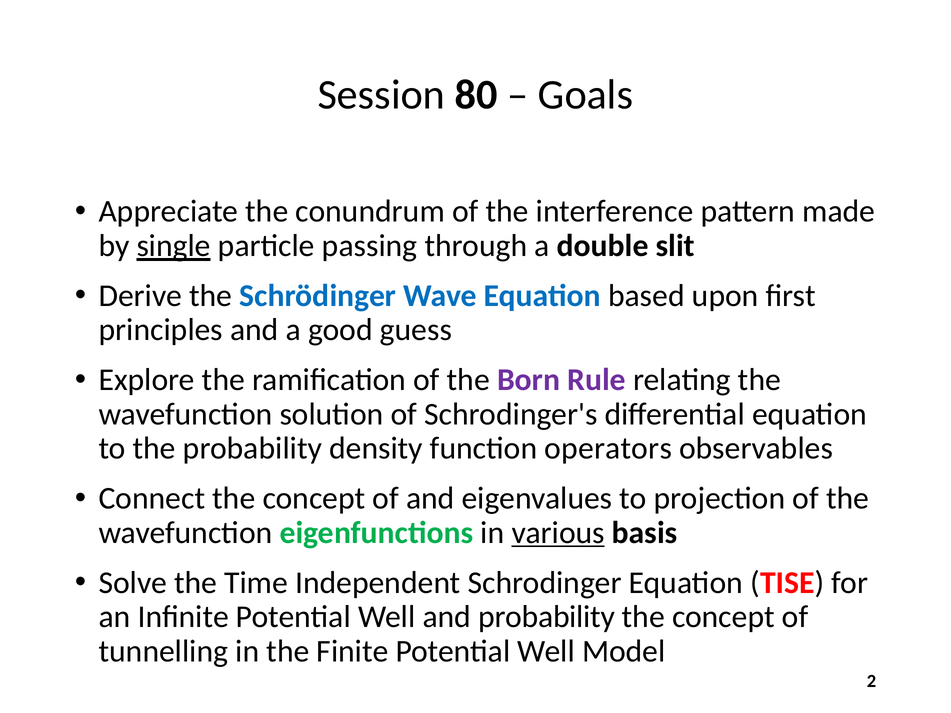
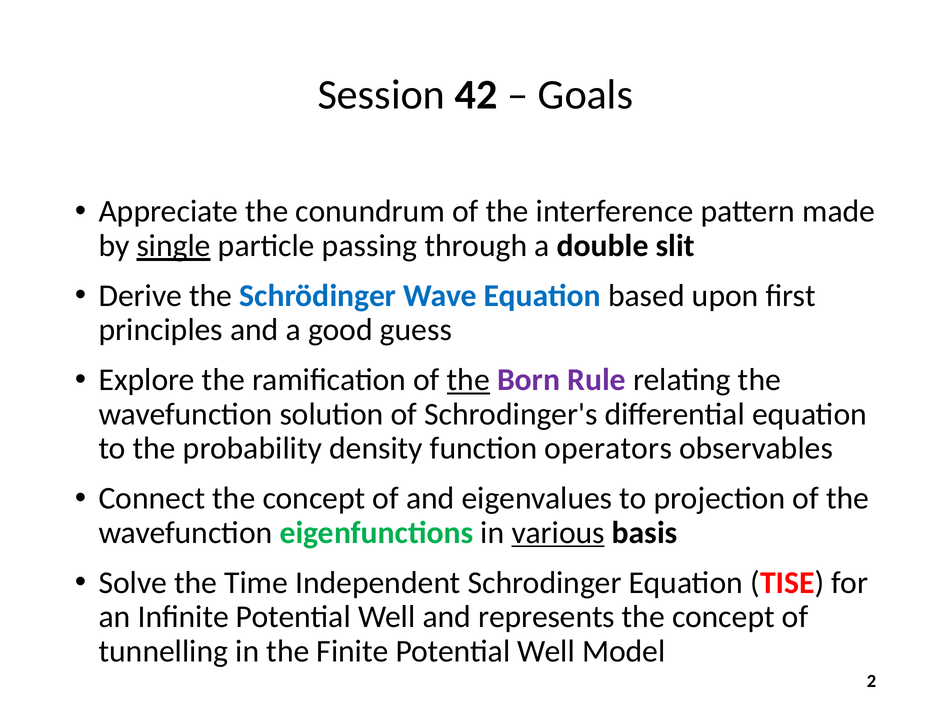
80: 80 -> 42
the at (468, 380) underline: none -> present
and probability: probability -> represents
